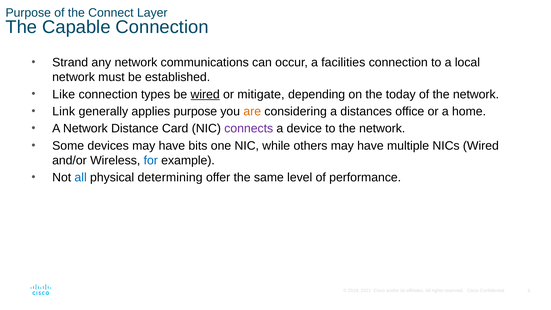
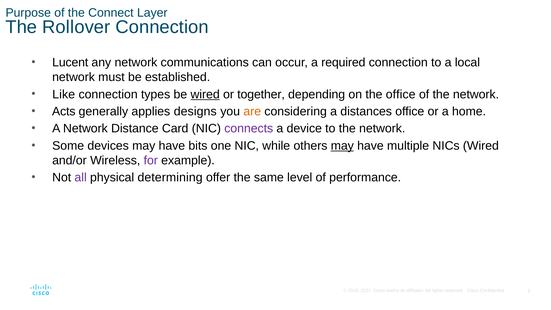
Capable: Capable -> Rollover
Strand: Strand -> Lucent
facilities: facilities -> required
mitigate: mitigate -> together
the today: today -> office
Link: Link -> Acts
applies purpose: purpose -> designs
may at (342, 146) underline: none -> present
for colour: blue -> purple
all at (81, 178) colour: blue -> purple
